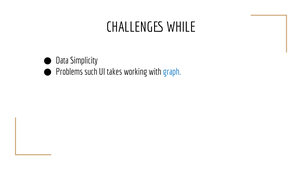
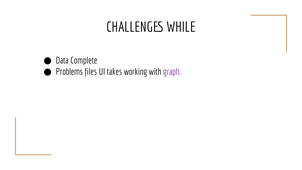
Simplicity: Simplicity -> Complete
such: such -> files
graph colour: blue -> purple
